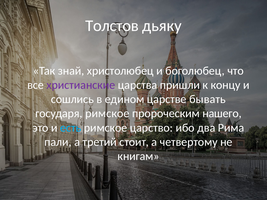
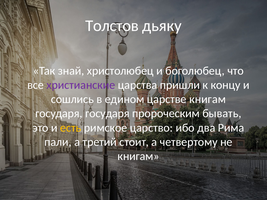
царстве бывать: бывать -> книгам
государя римское: римское -> государя
нашего: нашего -> бывать
есть colour: light blue -> yellow
